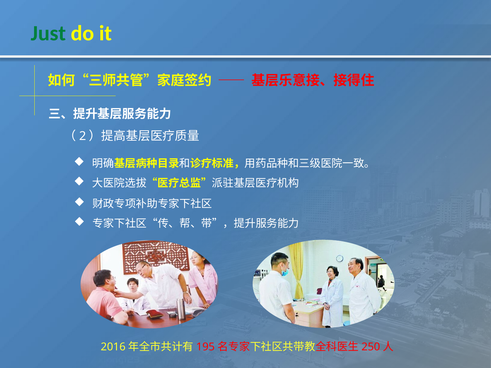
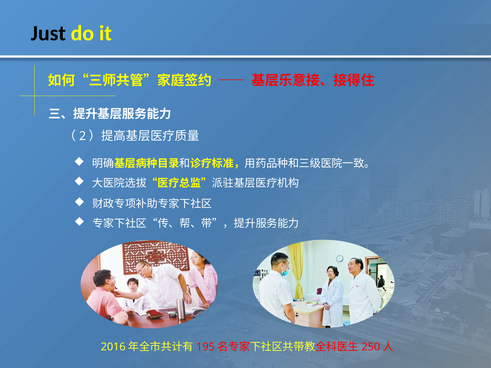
Just colour: green -> black
